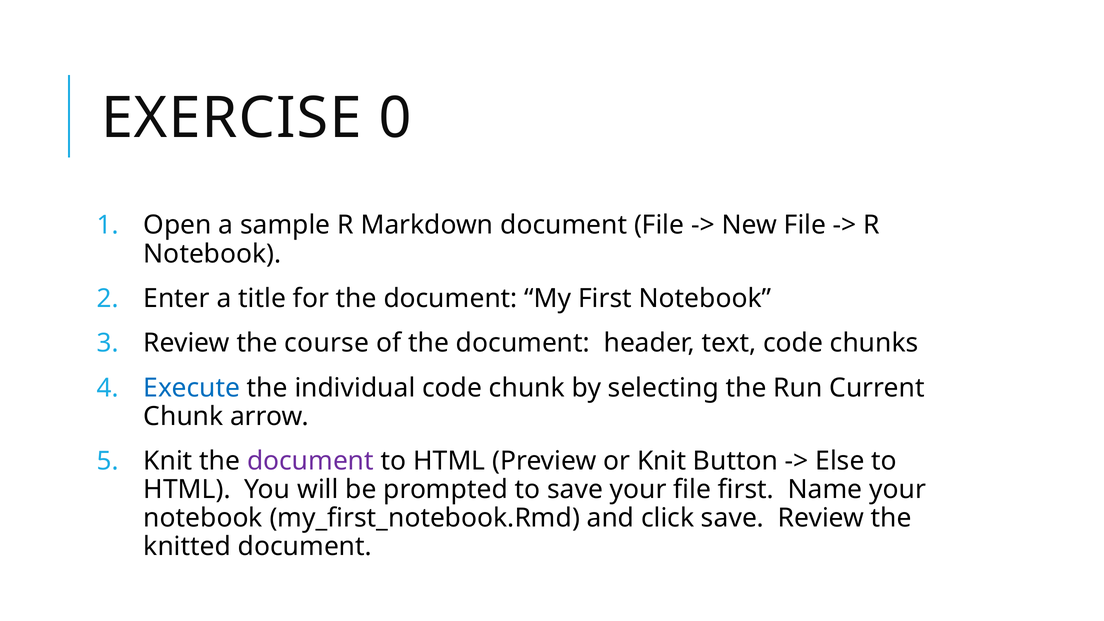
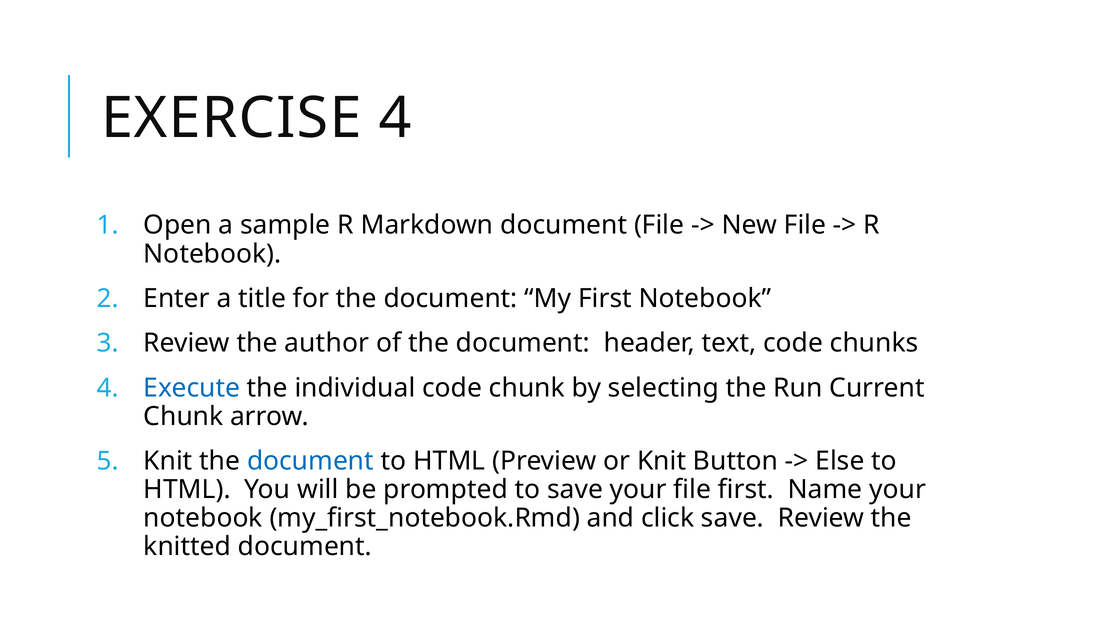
EXERCISE 0: 0 -> 4
course: course -> author
document at (310, 461) colour: purple -> blue
